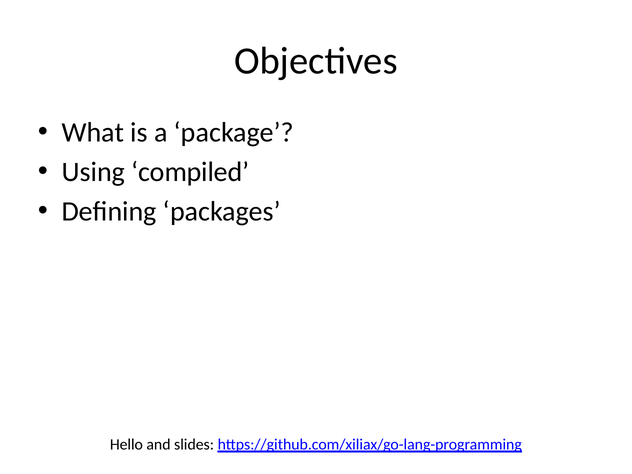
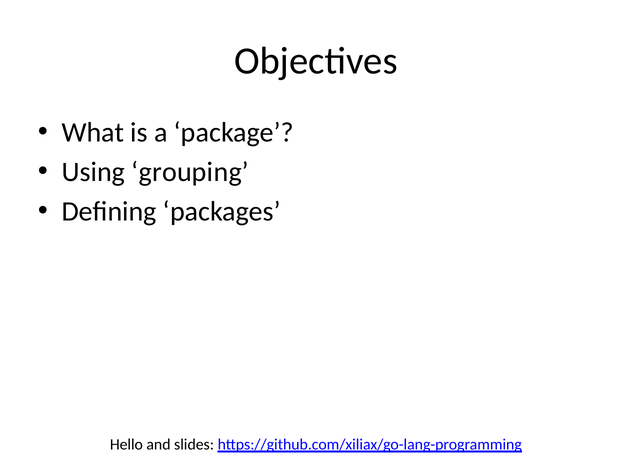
compiled: compiled -> grouping
